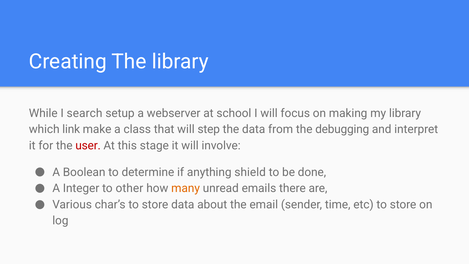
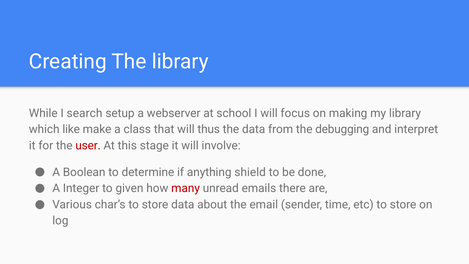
link: link -> like
step: step -> thus
other: other -> given
many colour: orange -> red
